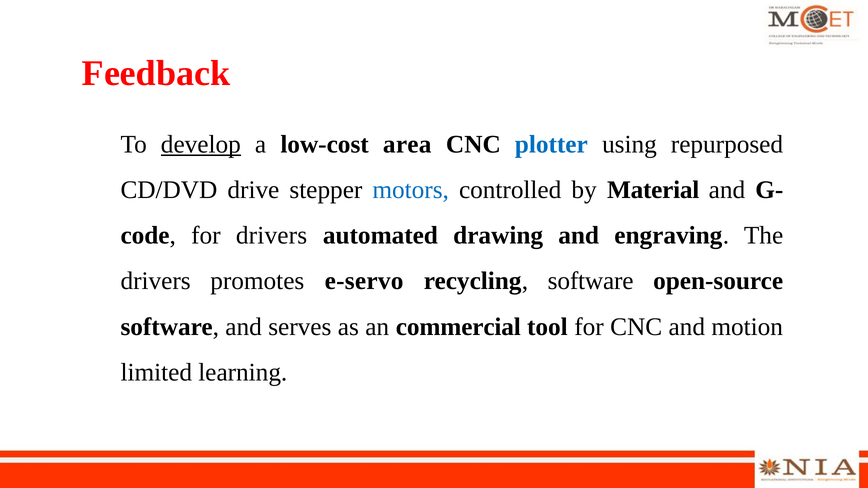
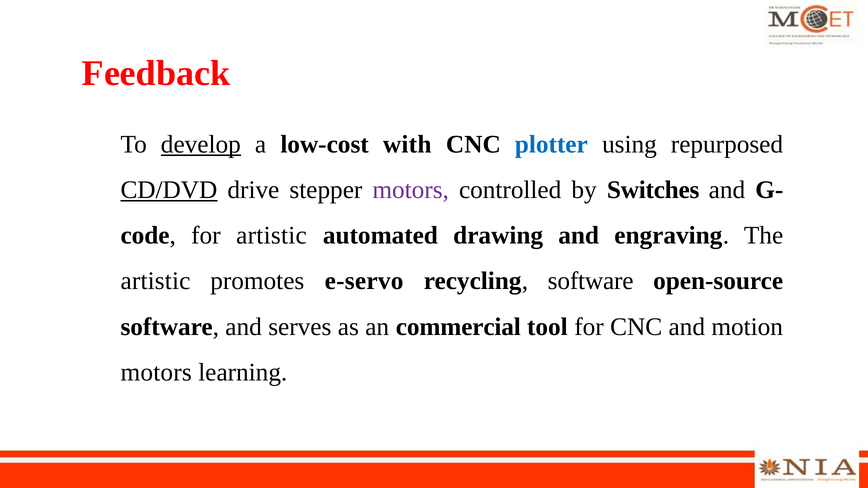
area: area -> with
CD/DVD underline: none -> present
motors at (411, 190) colour: blue -> purple
Material: Material -> Switches
for drivers: drivers -> artistic
drivers at (156, 281): drivers -> artistic
limited at (156, 372): limited -> motors
